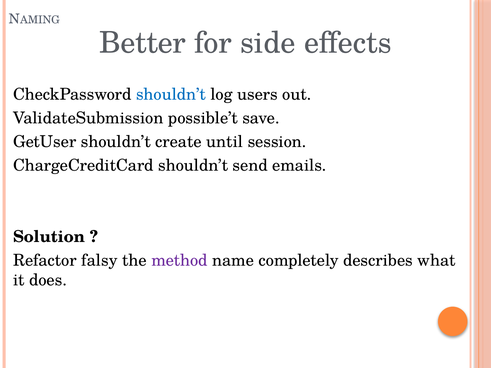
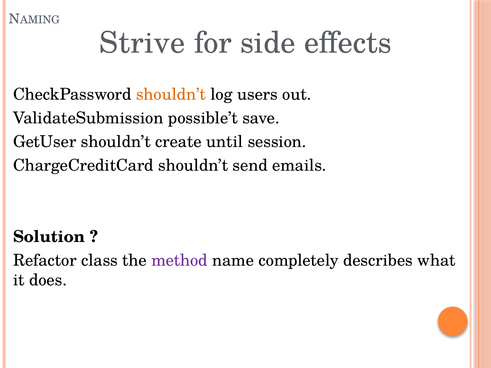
Better: Better -> Strive
shouldn’t at (171, 94) colour: blue -> orange
falsy: falsy -> class
